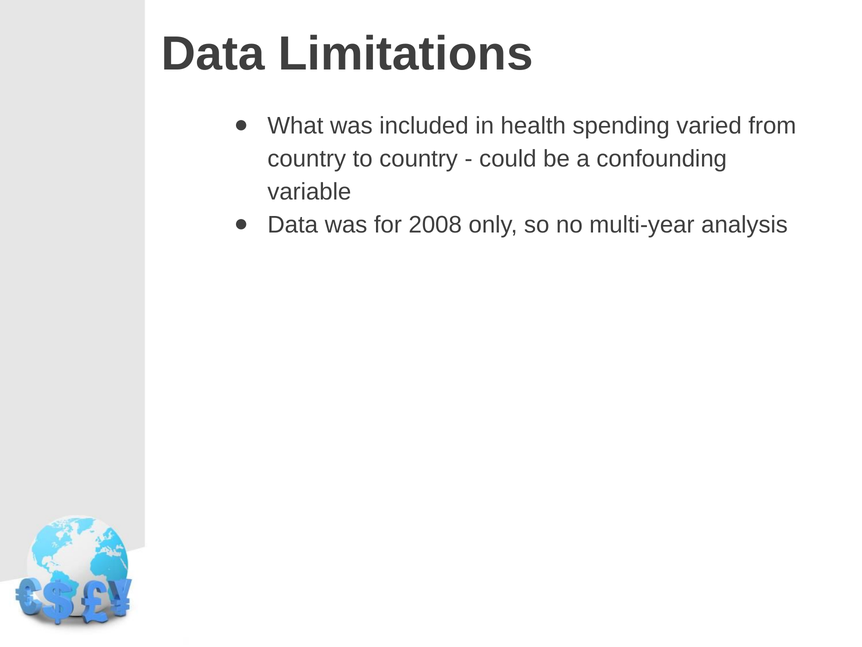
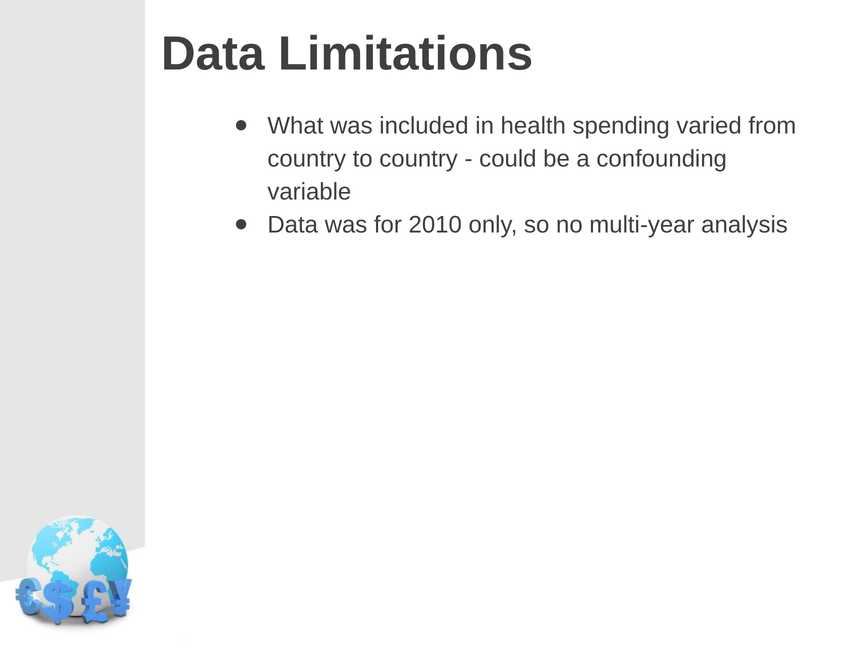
2008: 2008 -> 2010
